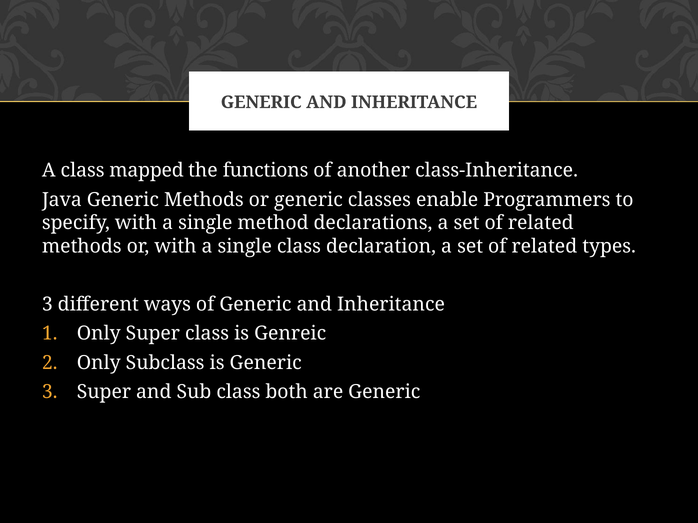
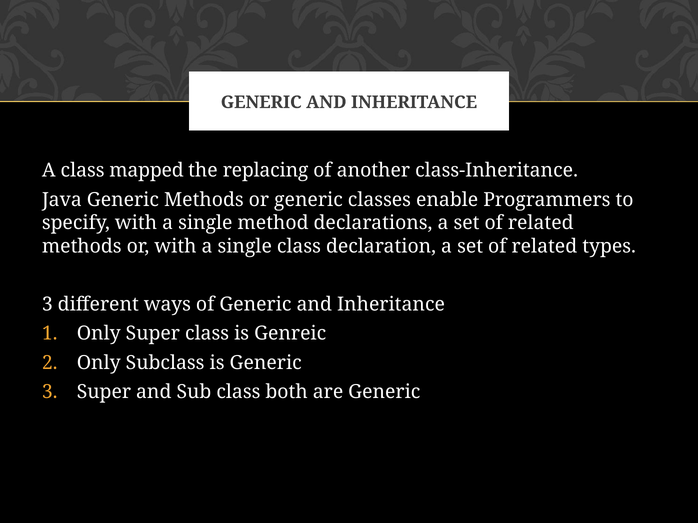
functions: functions -> replacing
